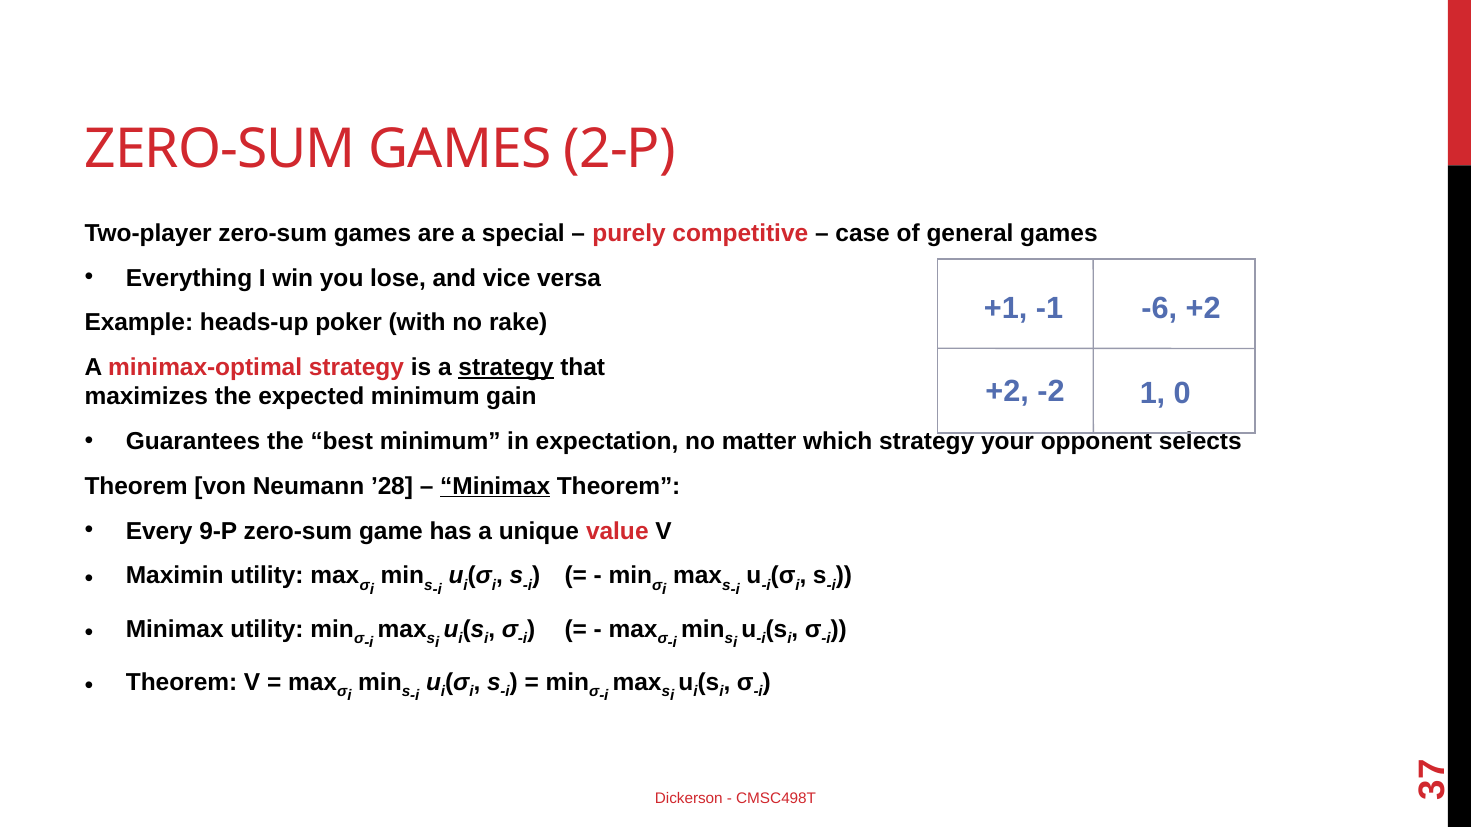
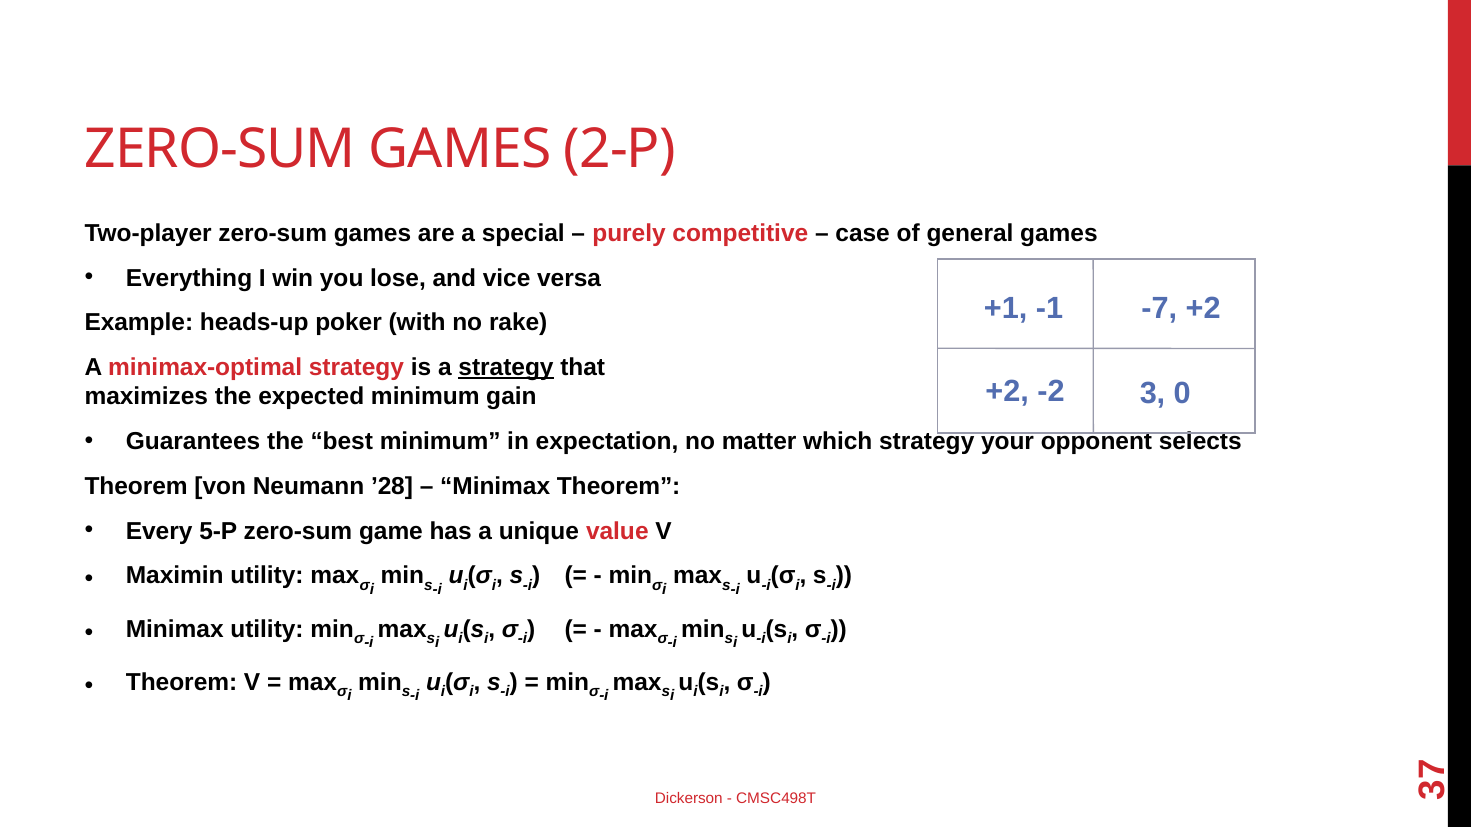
-6: -6 -> -7
-2 1: 1 -> 3
Minimax at (495, 486) underline: present -> none
9-P: 9-P -> 5-P
